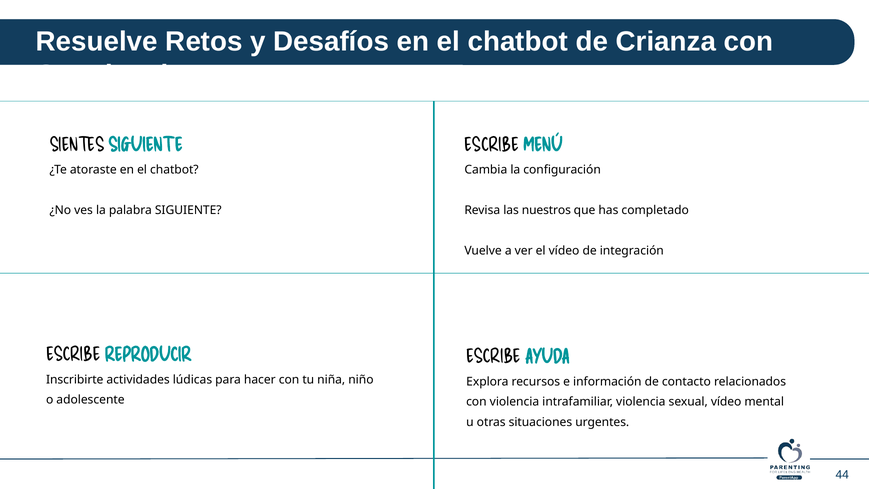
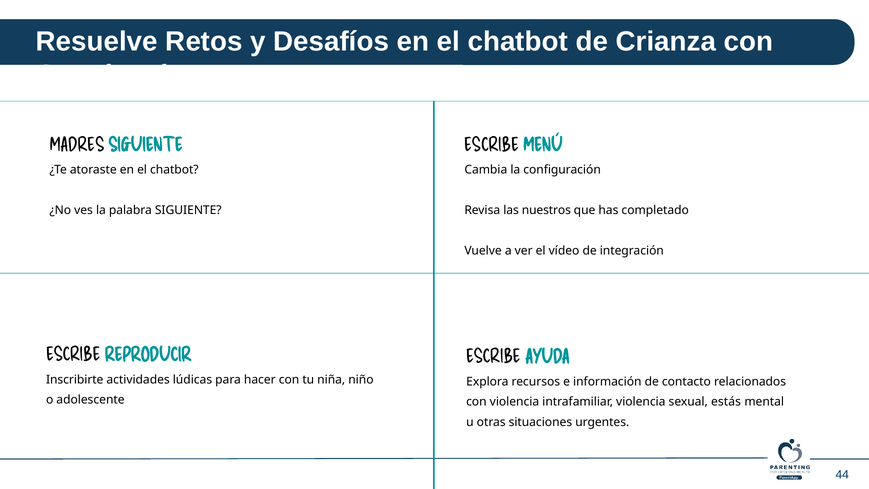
SIENTES: SIENTES -> MADRES
sexual vídeo: vídeo -> estás
